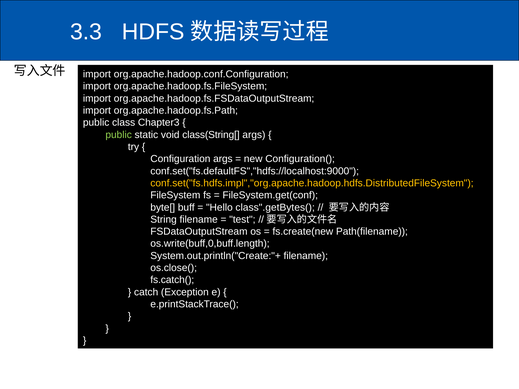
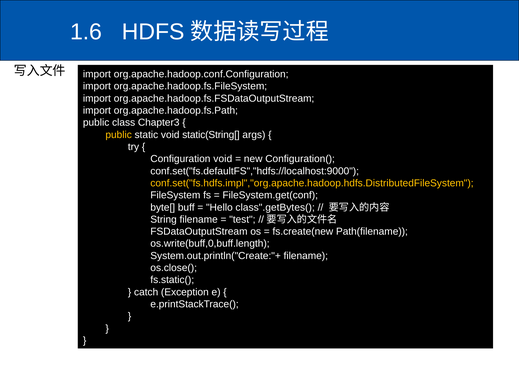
3.3: 3.3 -> 1.6
public at (119, 135) colour: light green -> yellow
class(String[: class(String[ -> static(String[
Configuration args: args -> void
fs.catch(: fs.catch( -> fs.static(
